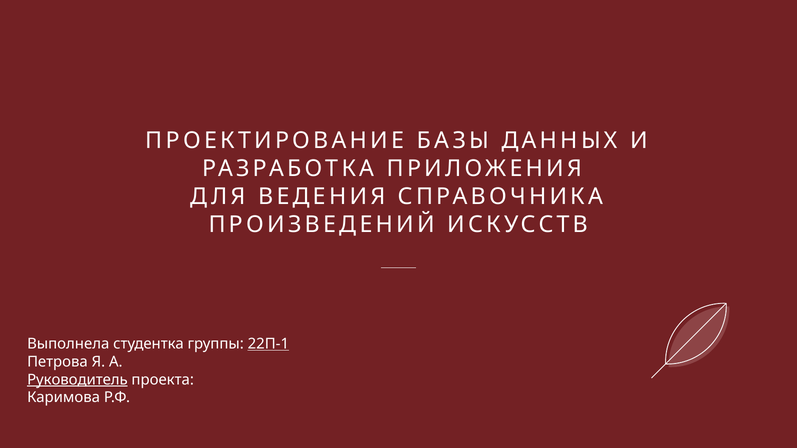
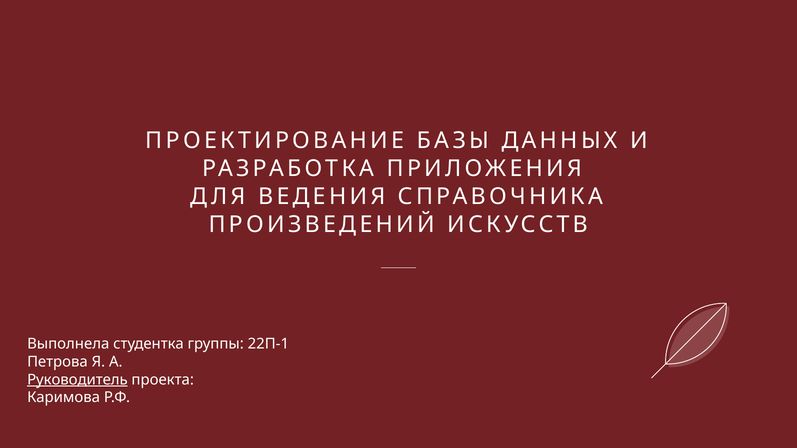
22П-1 underline: present -> none
